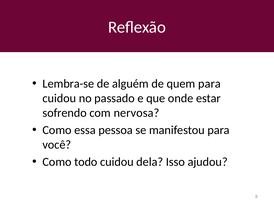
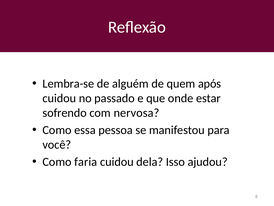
quem para: para -> após
todo: todo -> faria
